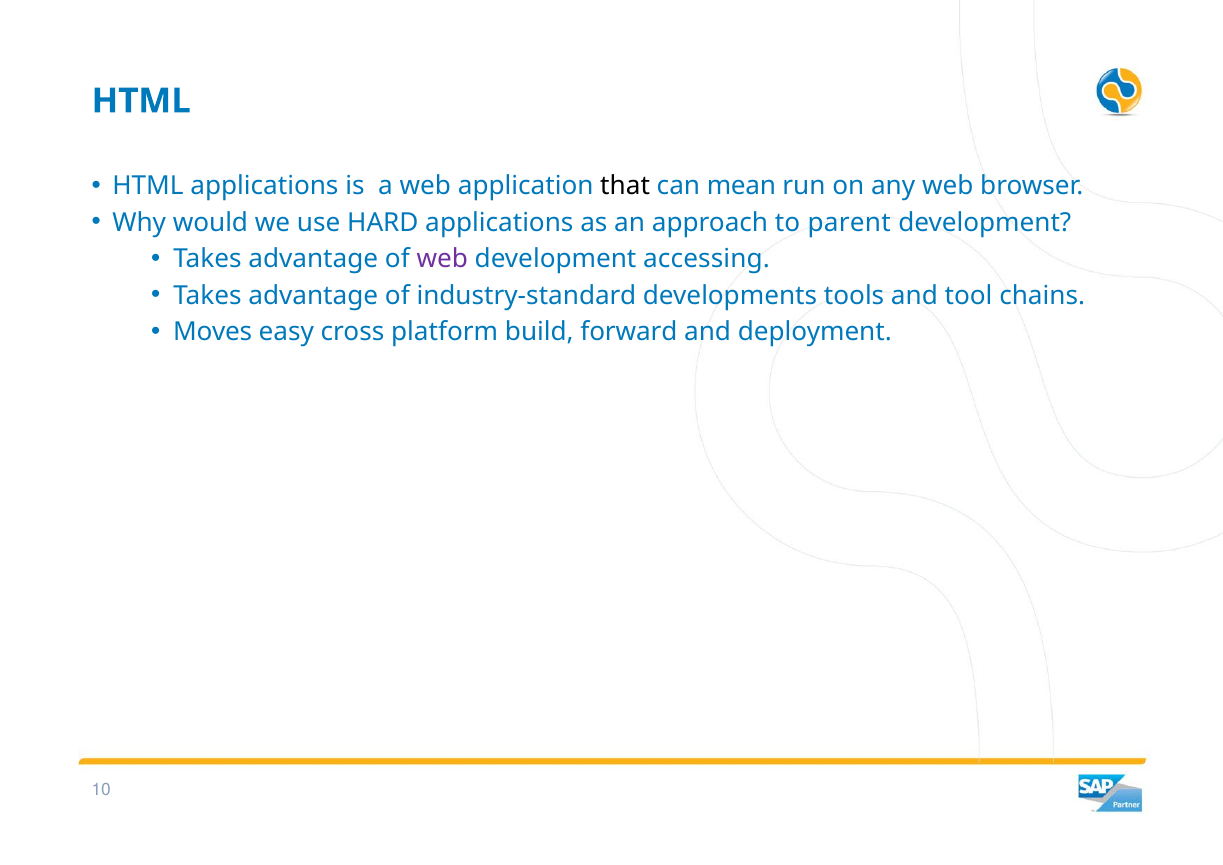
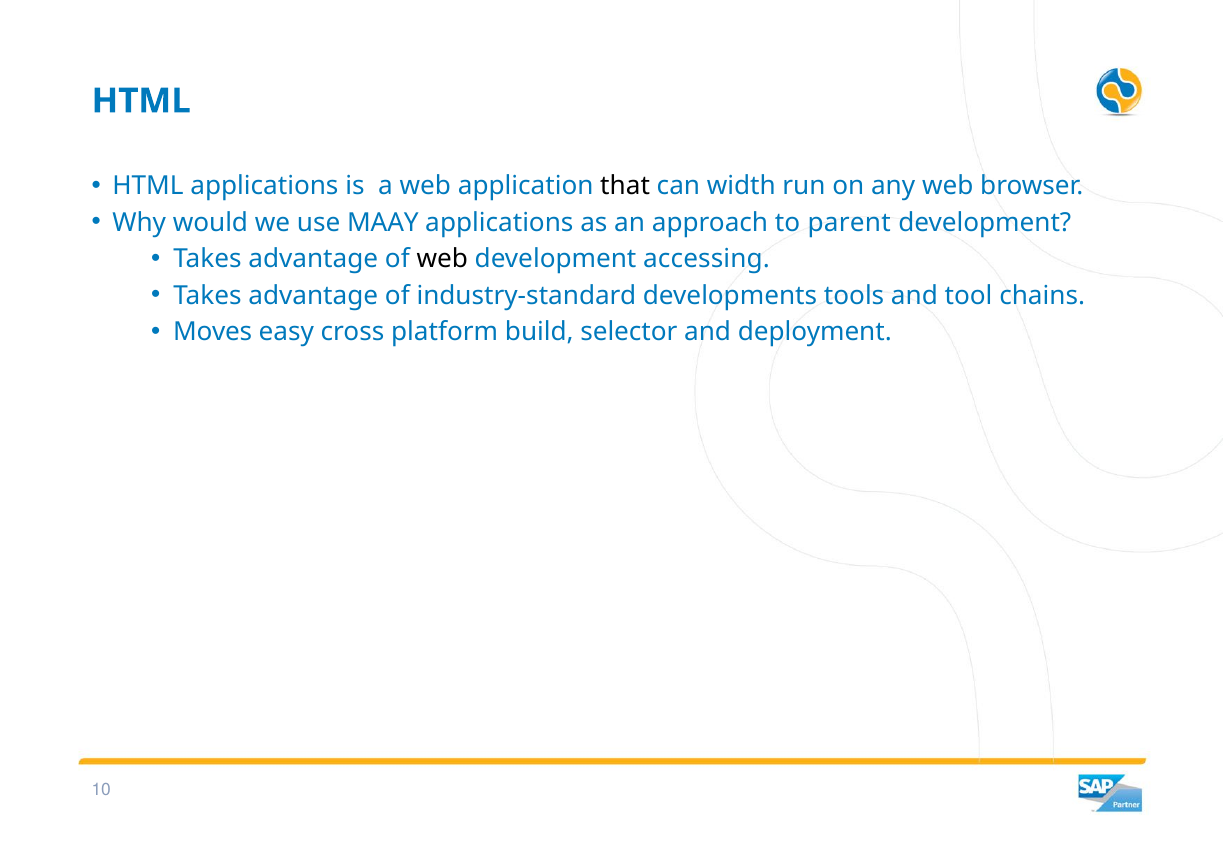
mean: mean -> width
HARD: HARD -> MAAY
web at (442, 259) colour: purple -> black
forward: forward -> selector
